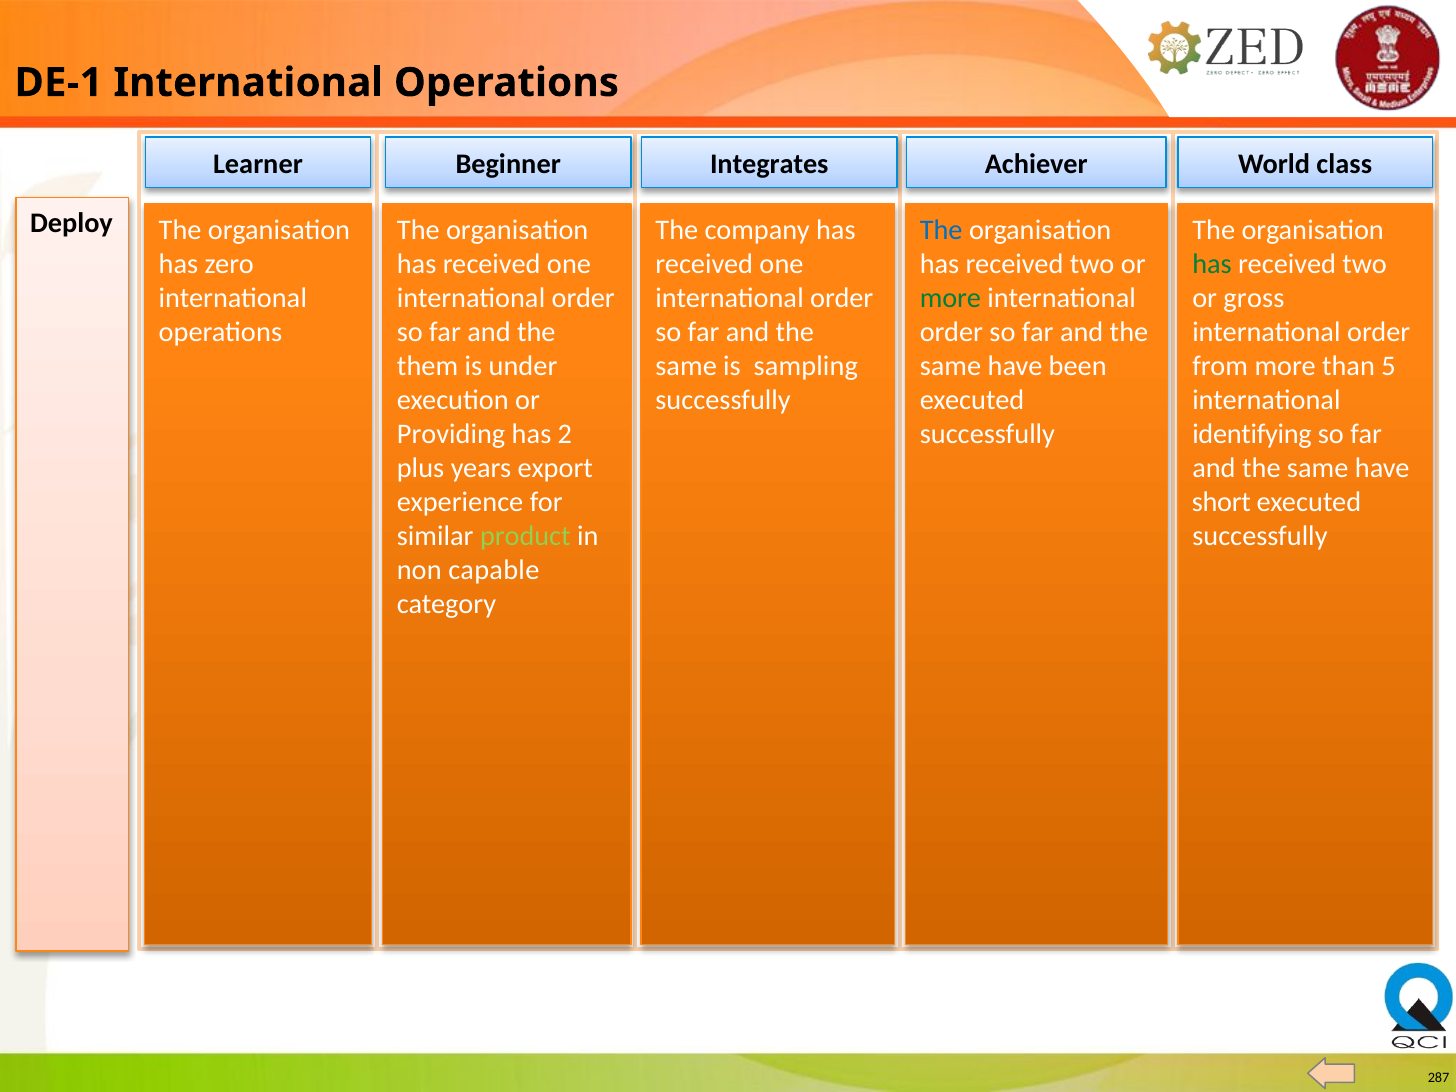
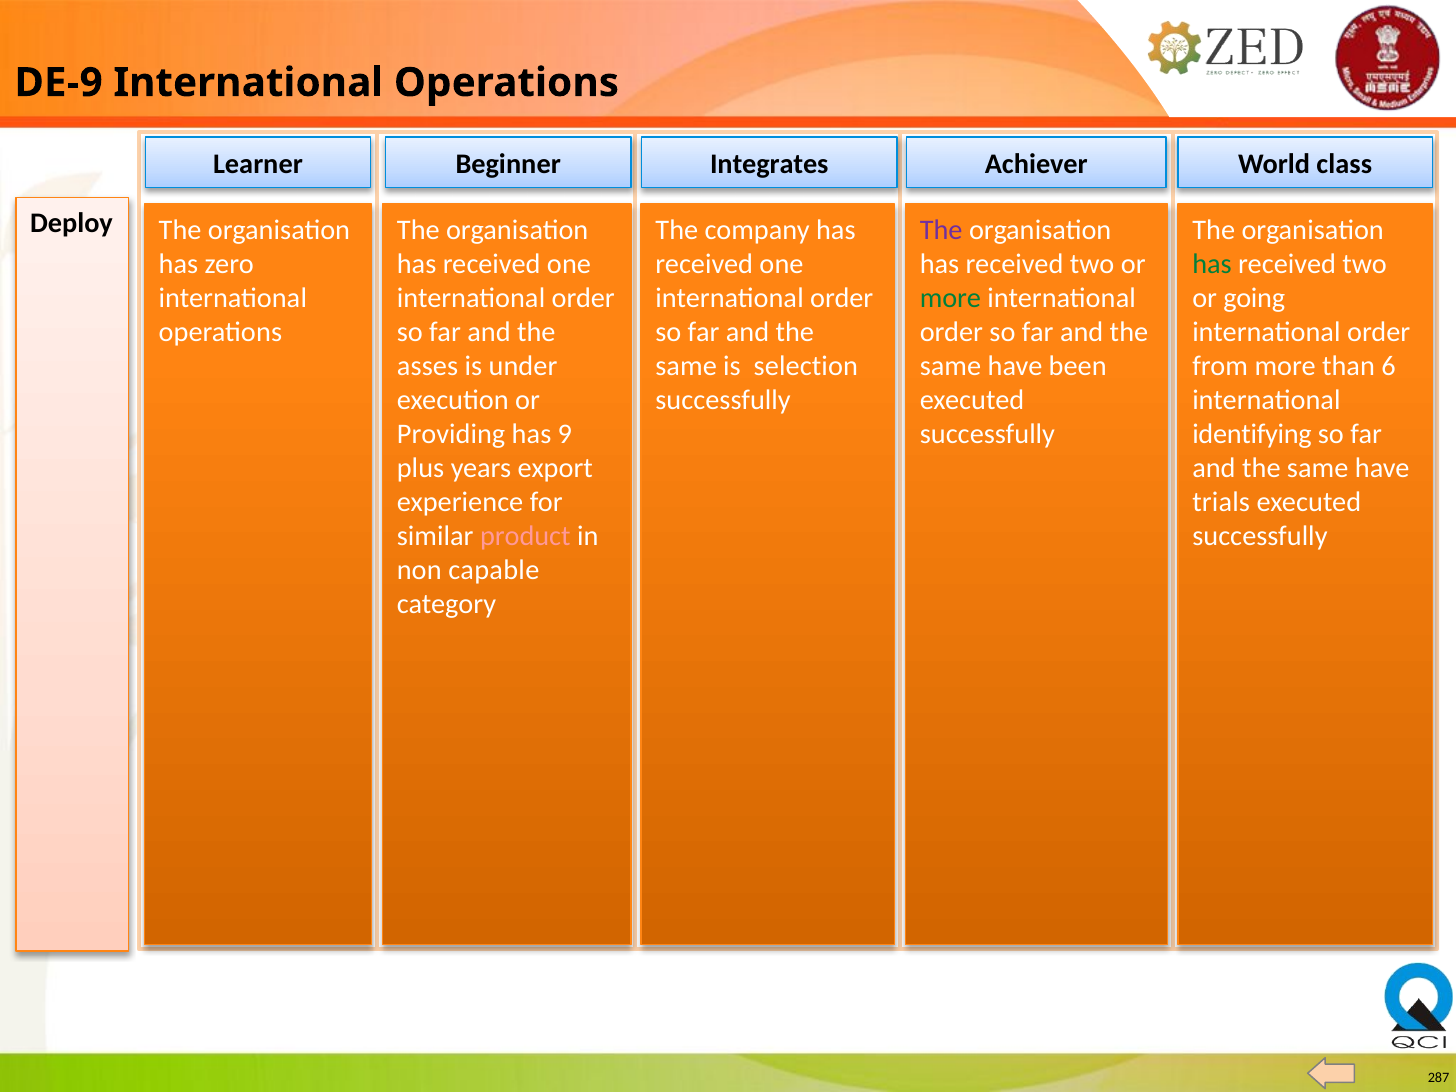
DE-1: DE-1 -> DE-9
The at (941, 230) colour: blue -> purple
gross: gross -> going
them: them -> asses
sampling: sampling -> selection
5: 5 -> 6
2: 2 -> 9
short: short -> trials
product colour: light green -> pink
